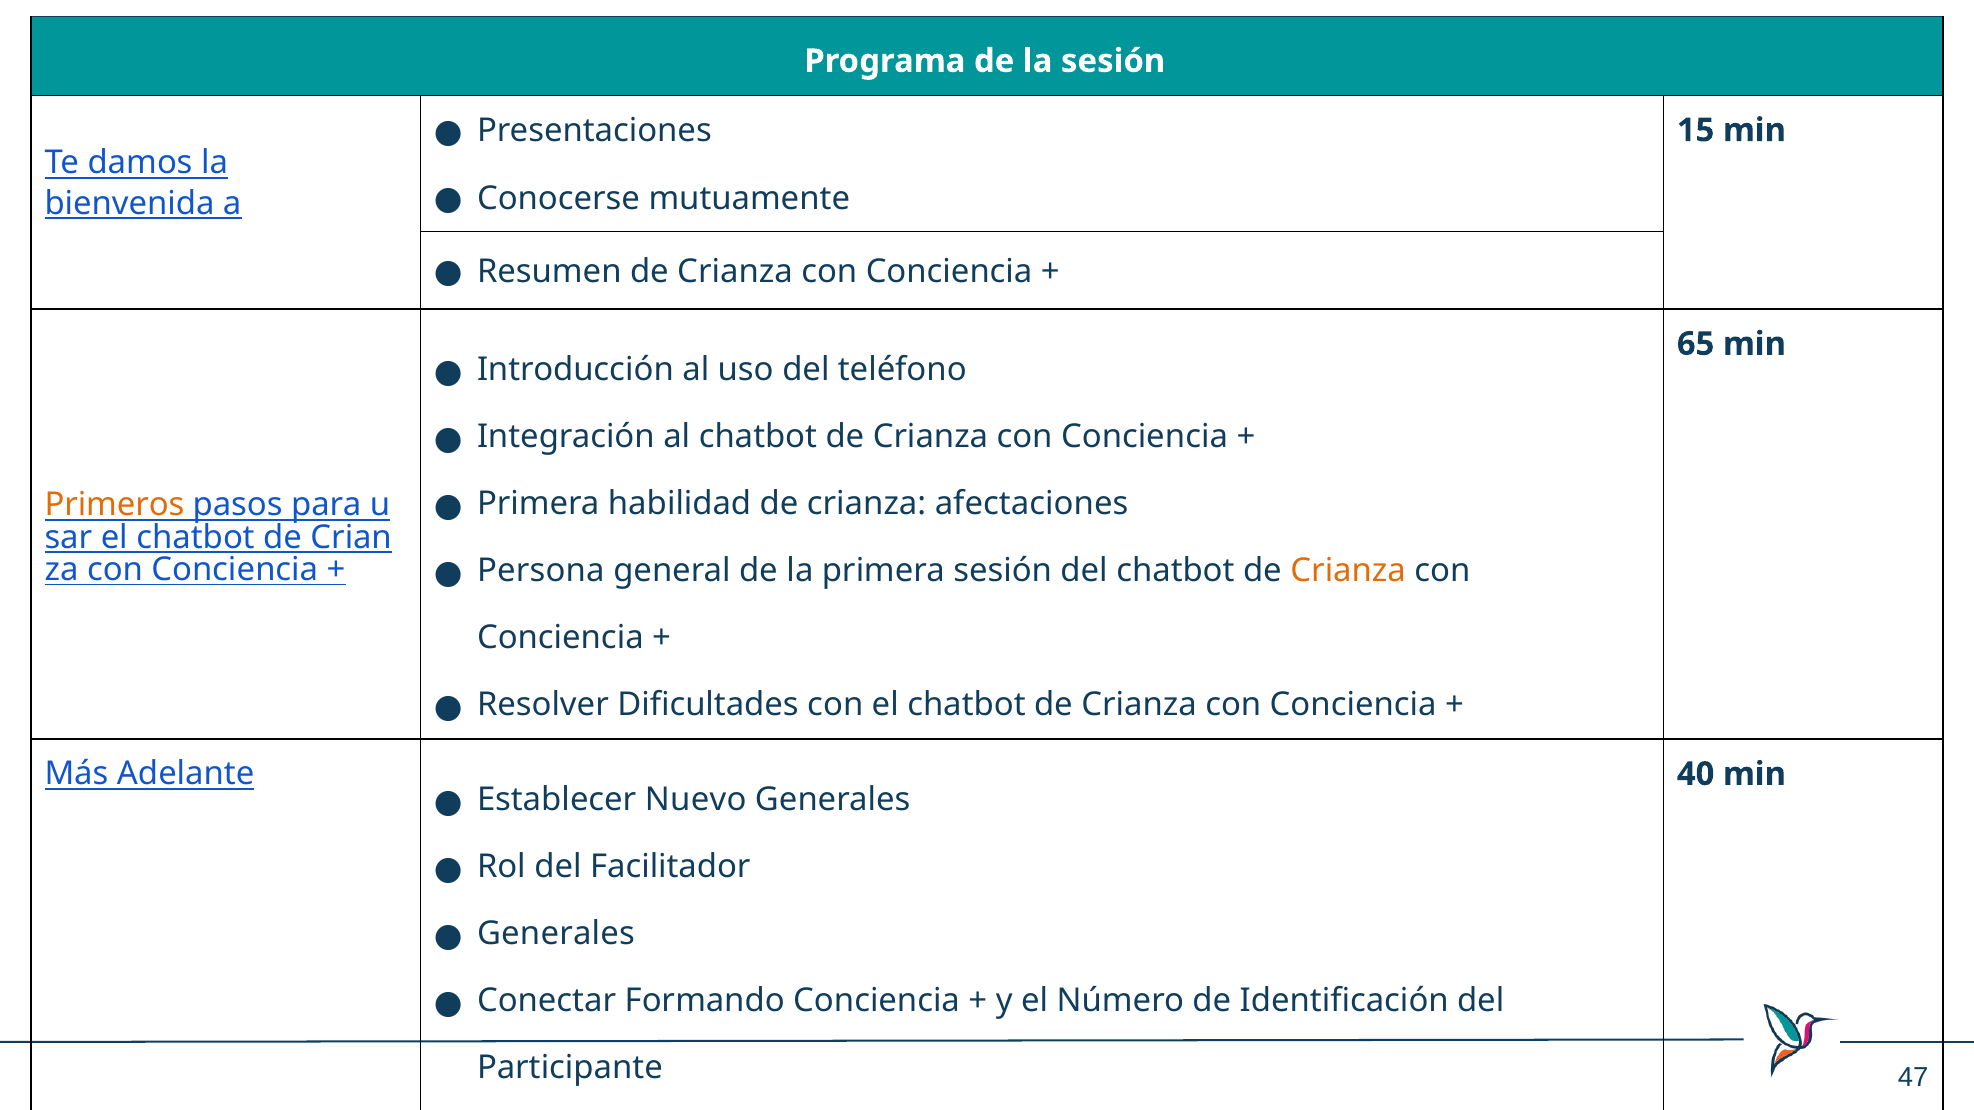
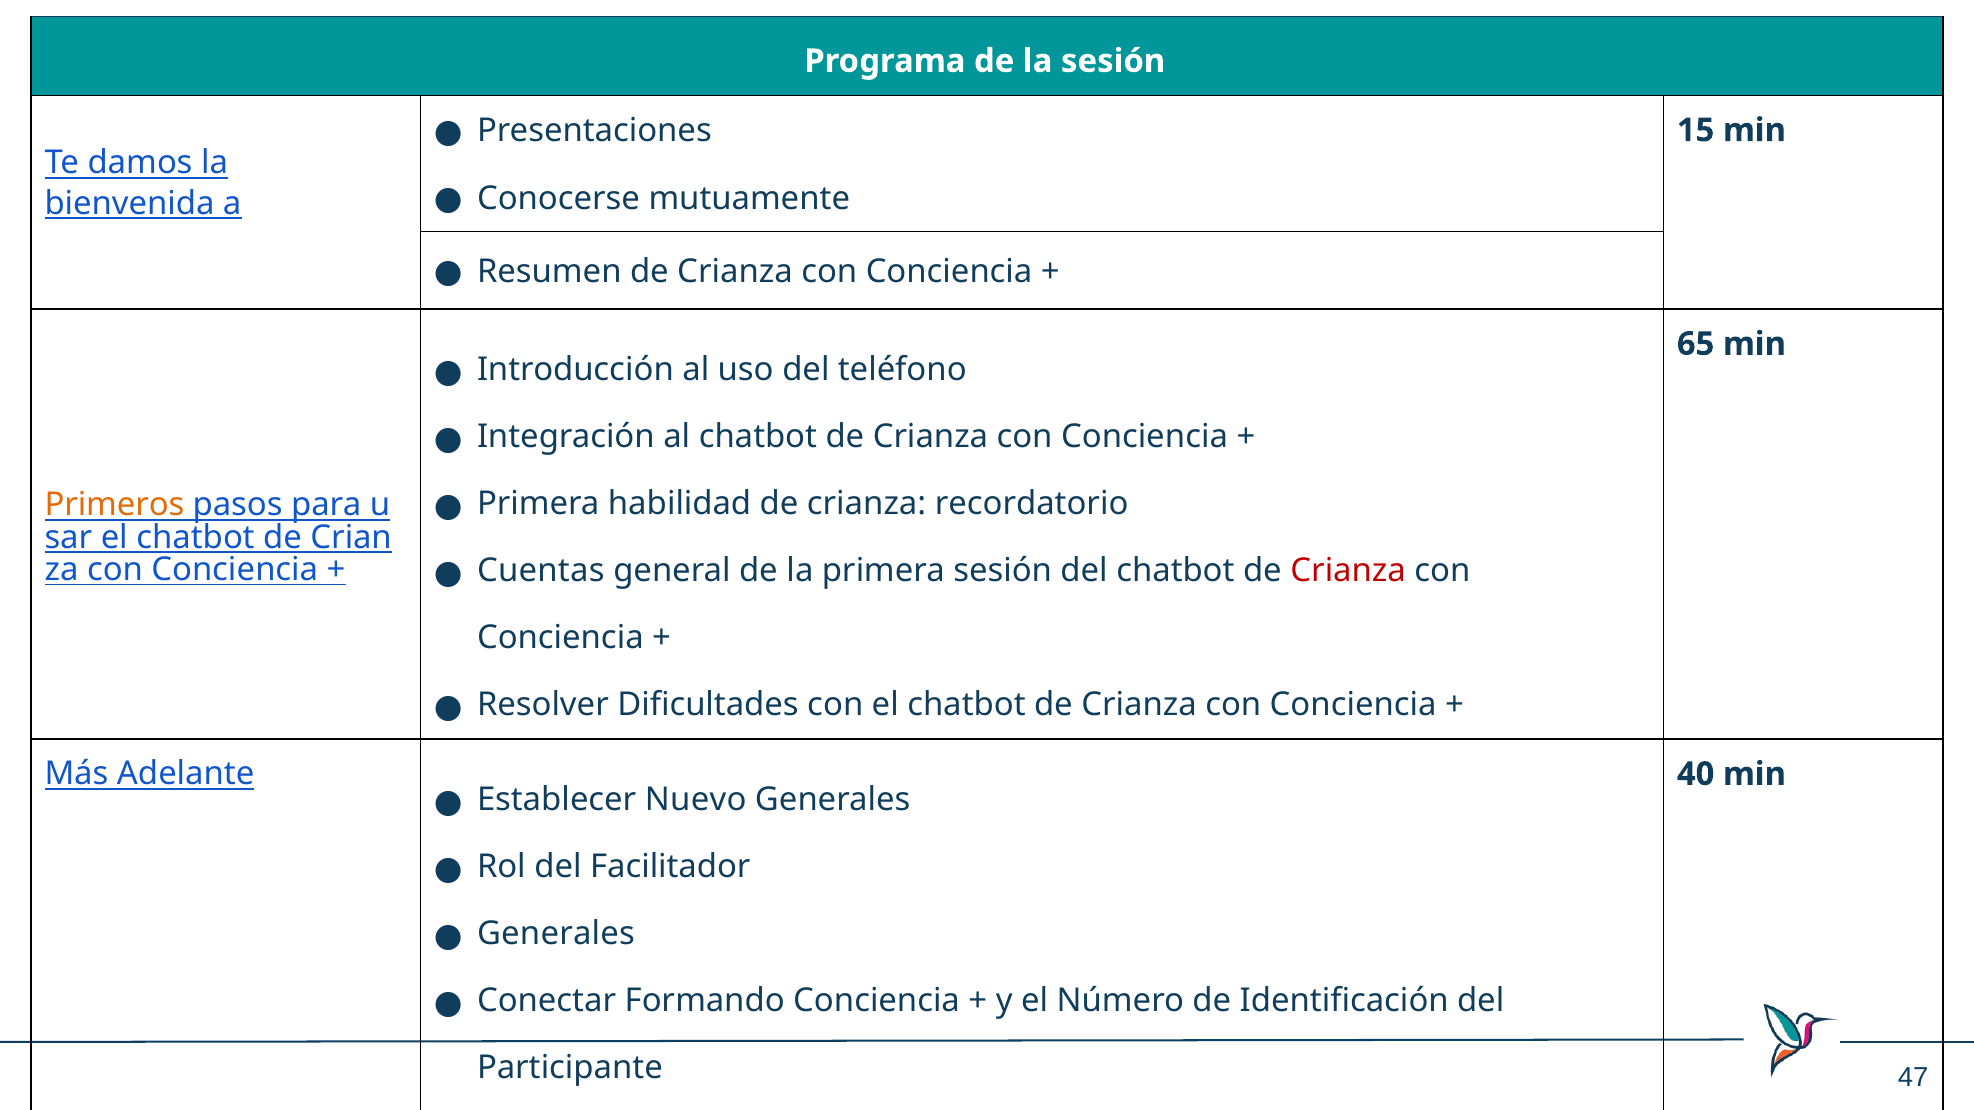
afectaciones: afectaciones -> recordatorio
Persona: Persona -> Cuentas
Crianza at (1348, 571) colour: orange -> red
